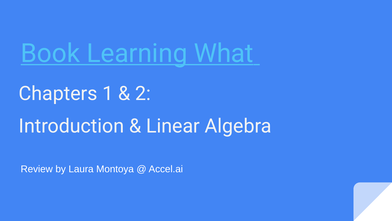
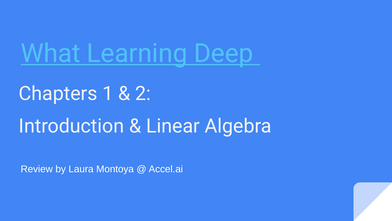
Book: Book -> What
What: What -> Deep
